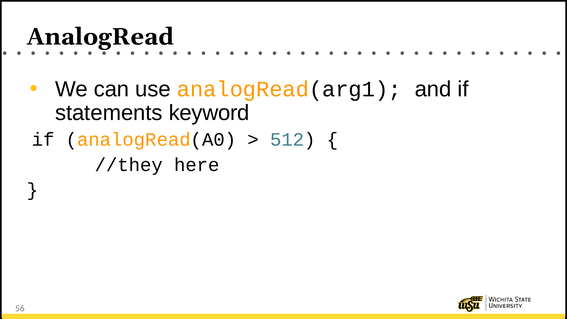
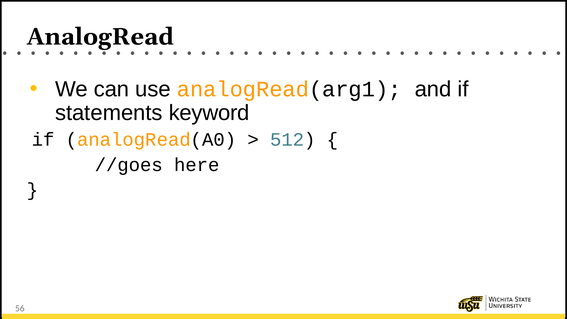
//they: //they -> //goes
